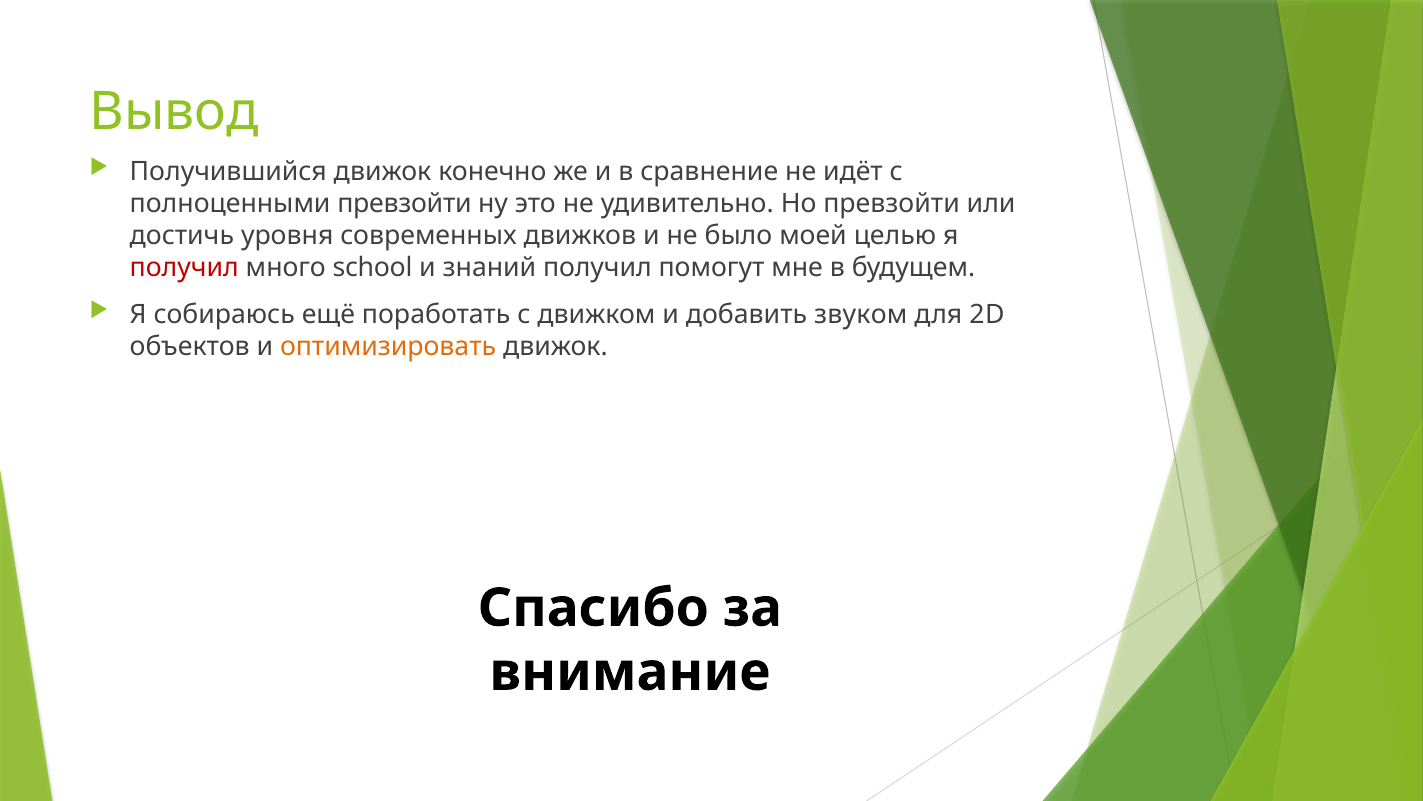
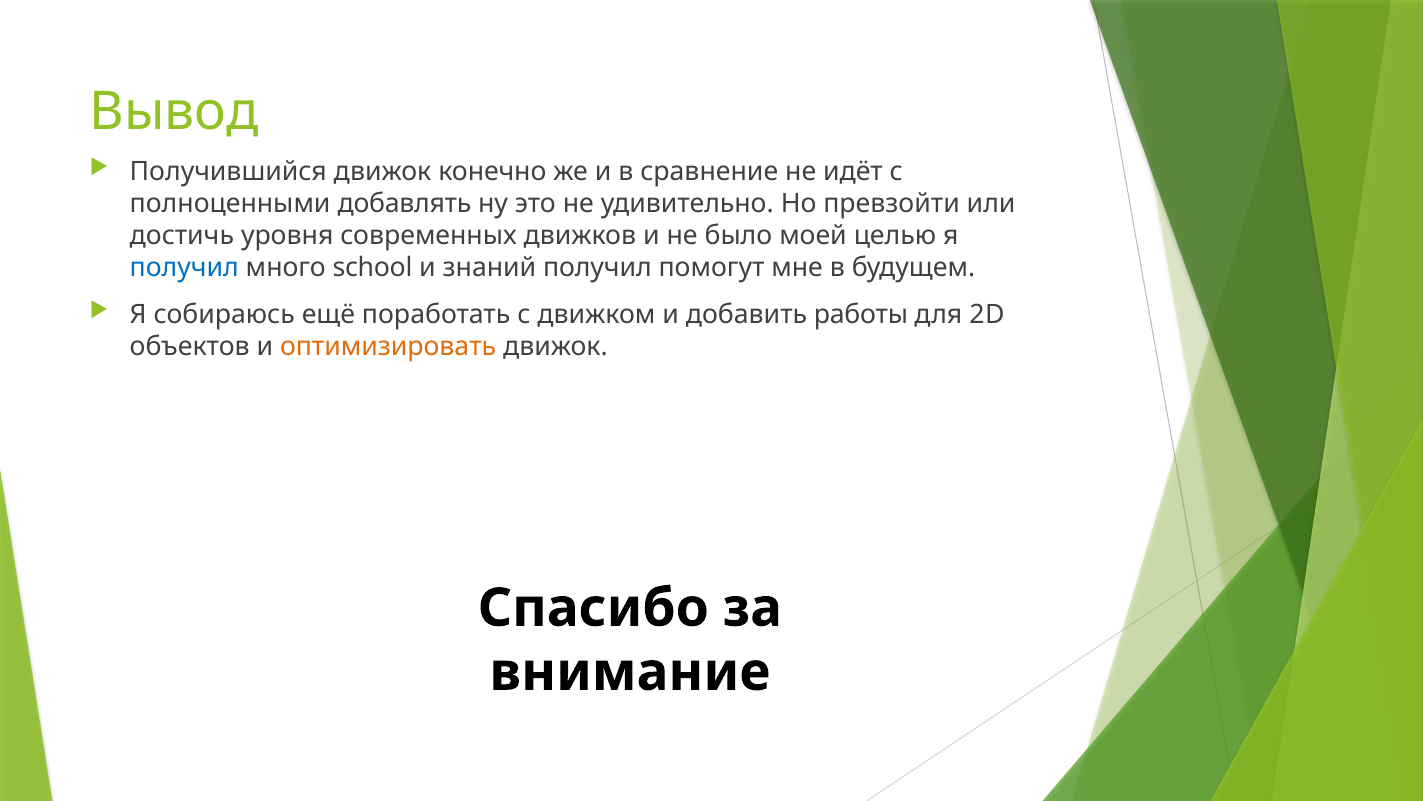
полноценными превзойти: превзойти -> добавлять
получил at (184, 267) colour: red -> blue
звуком: звуком -> работы
